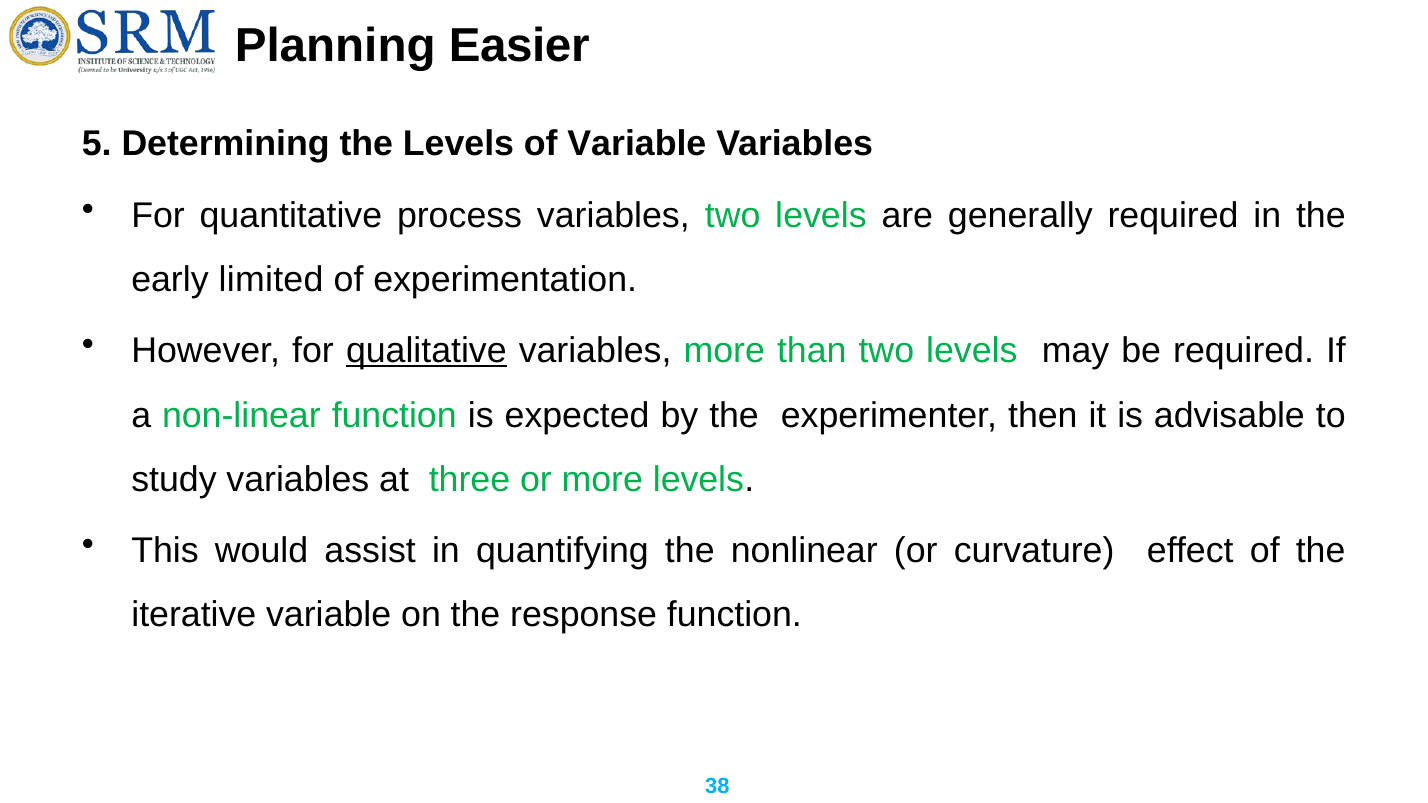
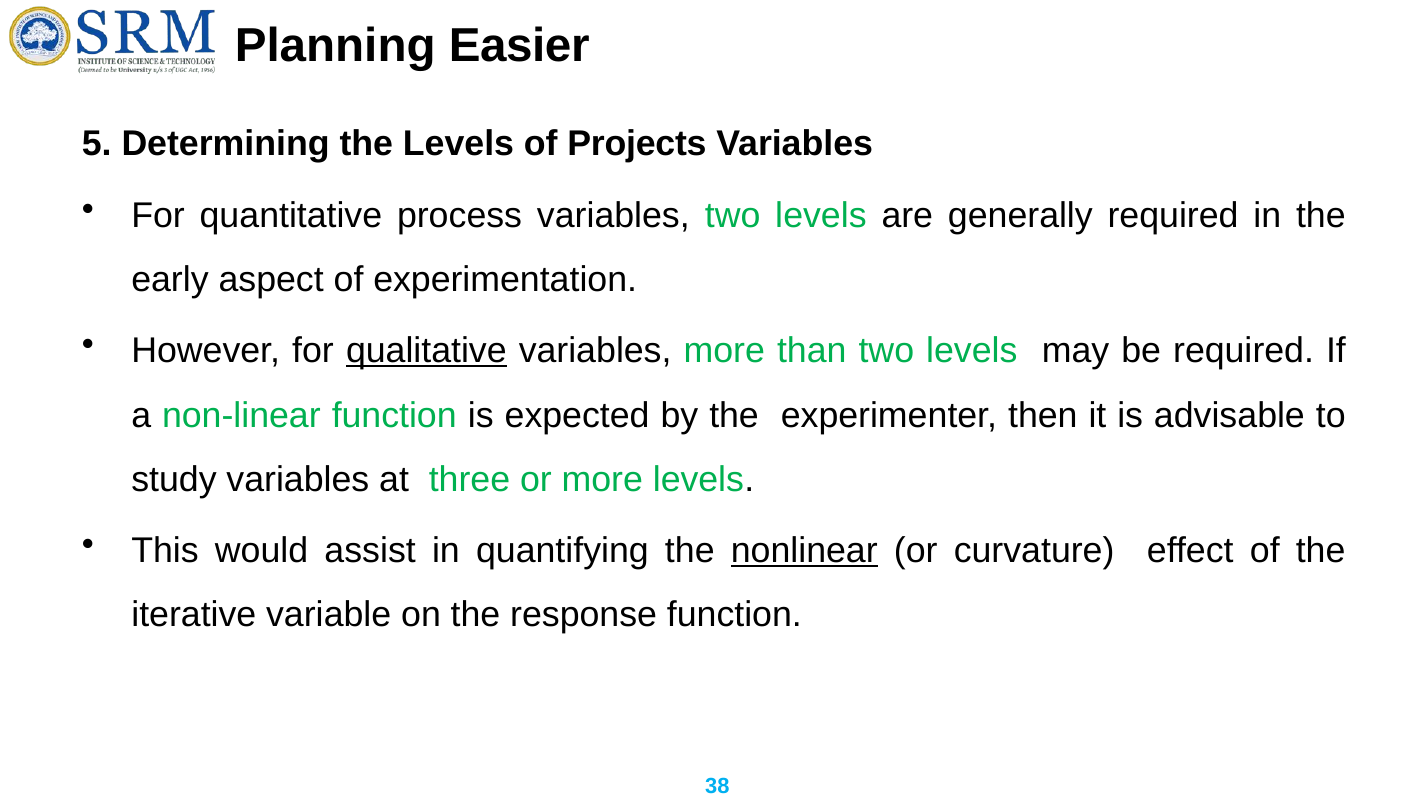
of Variable: Variable -> Projects
limited: limited -> aspect
nonlinear underline: none -> present
